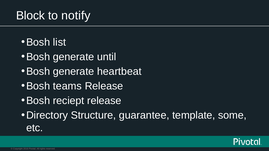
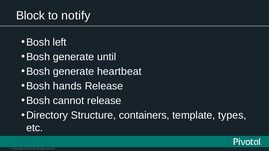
list: list -> left
teams: teams -> hands
reciept: reciept -> cannot
guarantee: guarantee -> containers
some: some -> types
